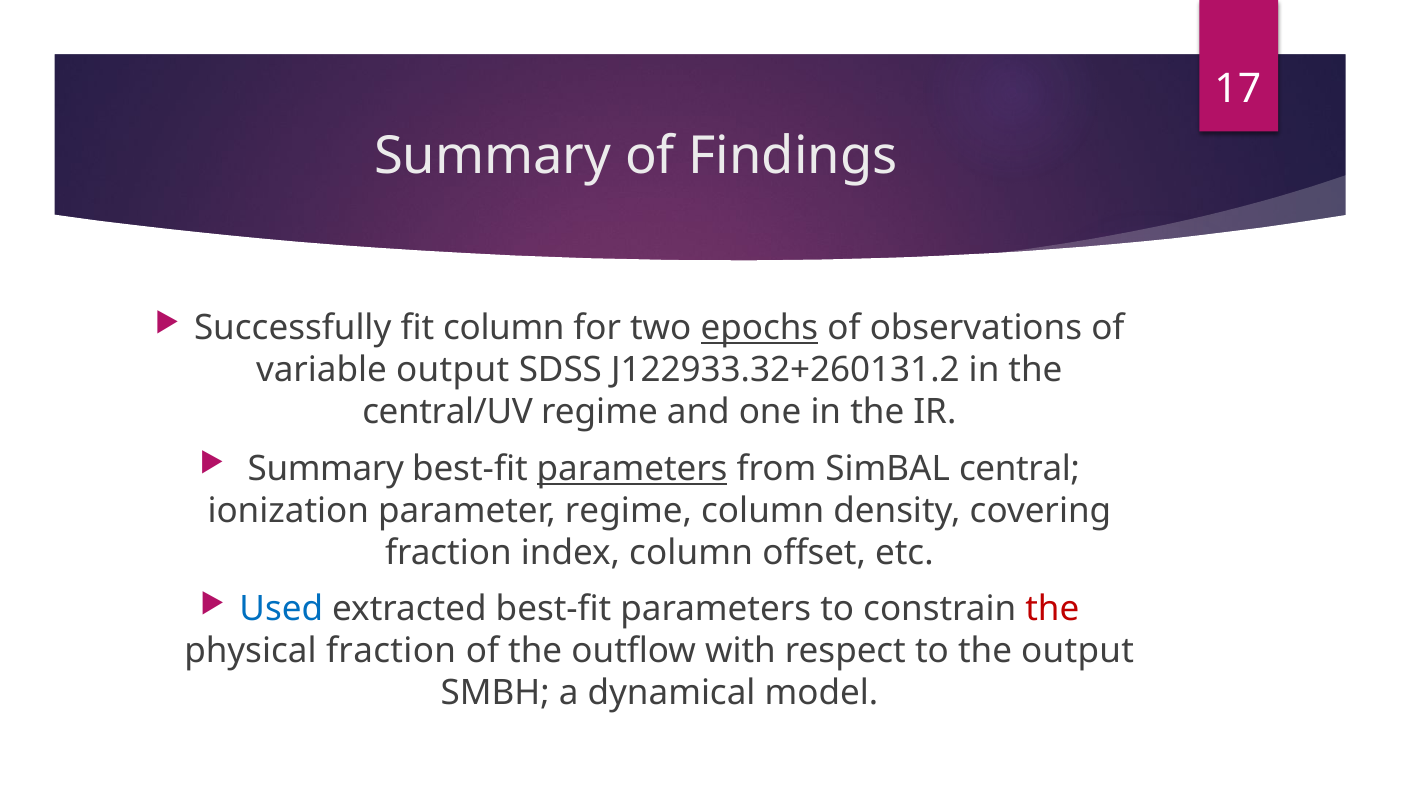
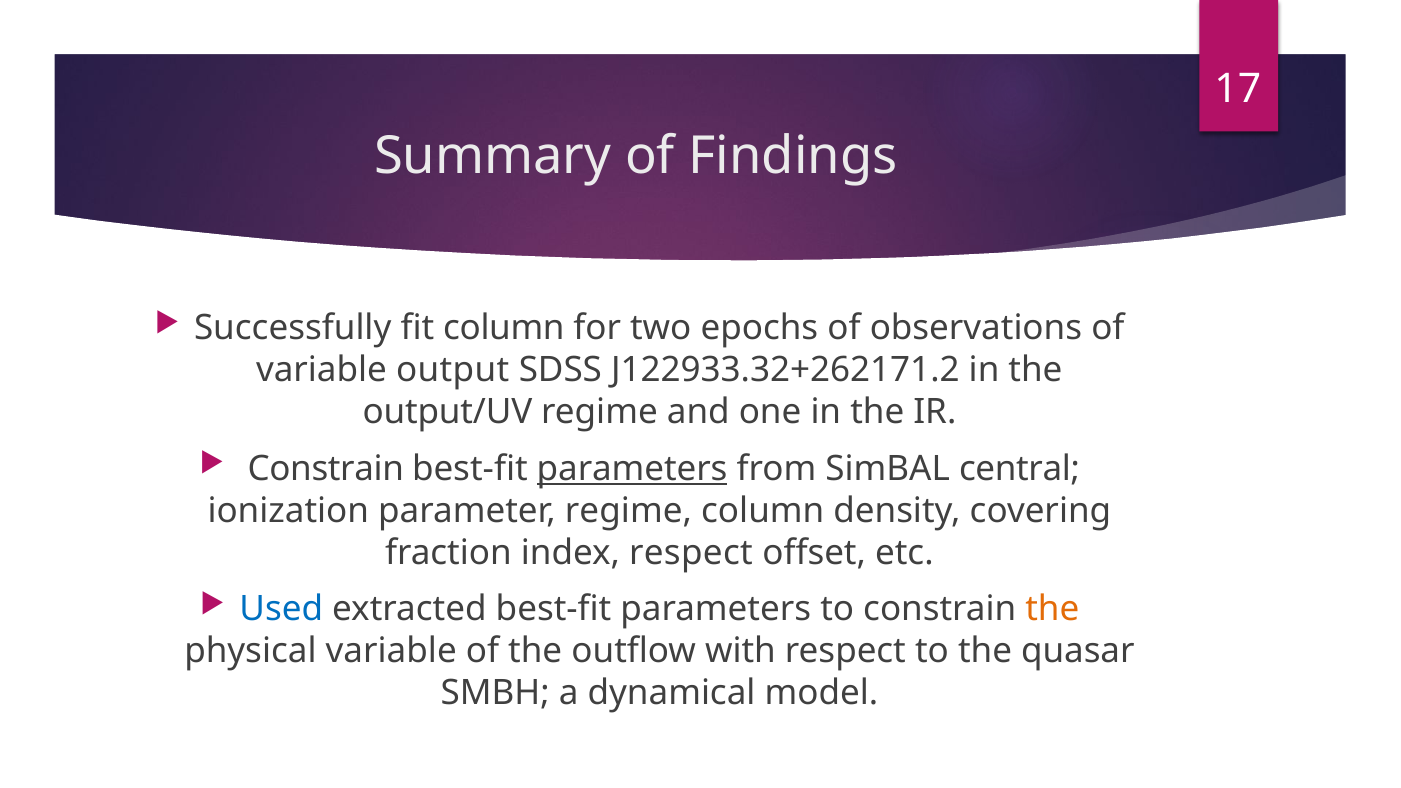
epochs underline: present -> none
J122933.32+260131.2: J122933.32+260131.2 -> J122933.32+262171.2
central/UV: central/UV -> output/UV
Summary at (326, 469): Summary -> Constrain
index column: column -> respect
the at (1052, 609) colour: red -> orange
physical fraction: fraction -> variable
the output: output -> quasar
